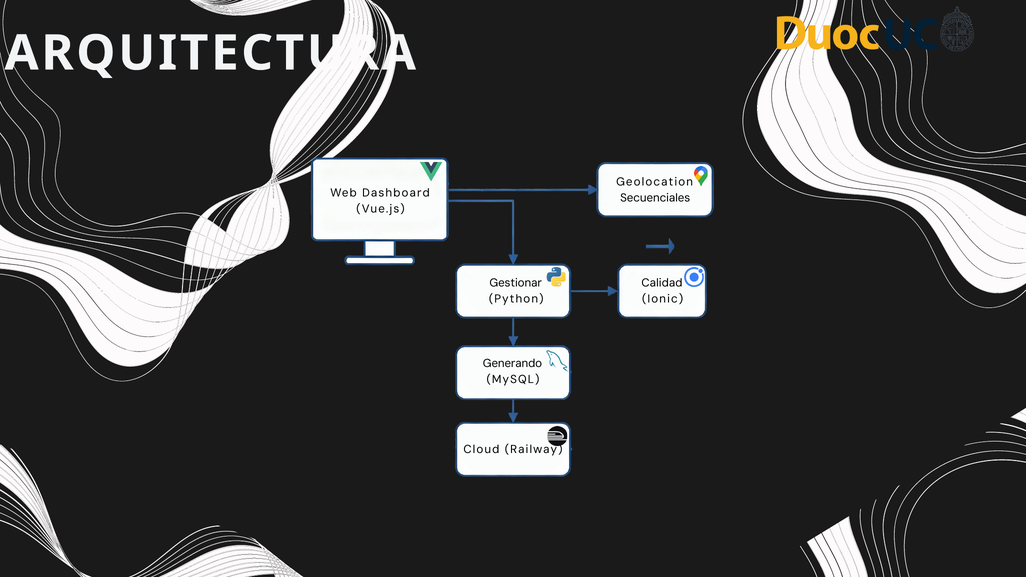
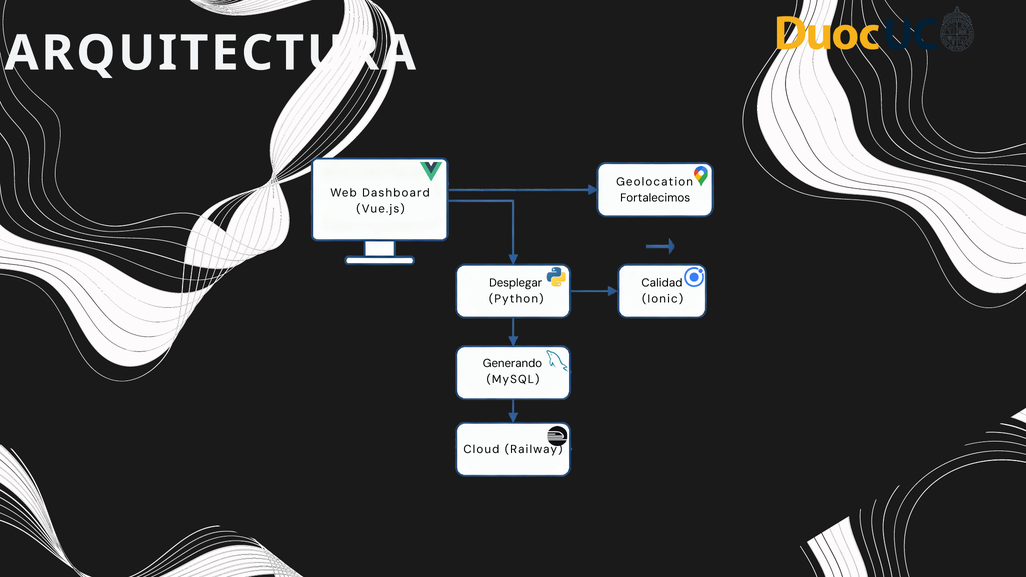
Secuenciales: Secuenciales -> Fortalecimos
Gestionar: Gestionar -> Desplegar
